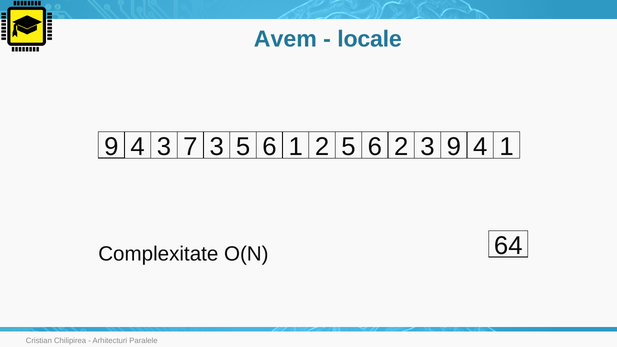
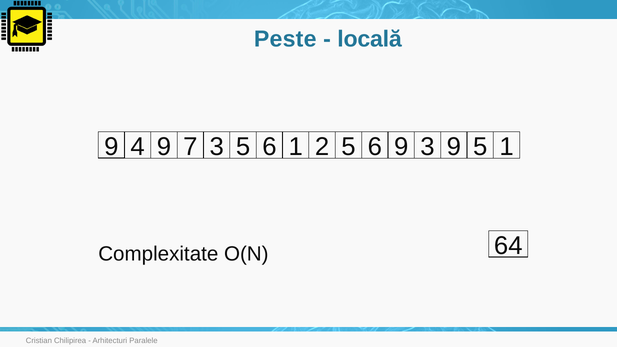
Avem: Avem -> Peste
locale: locale -> locală
4 3: 3 -> 9
6 2: 2 -> 9
3 9 4: 4 -> 5
